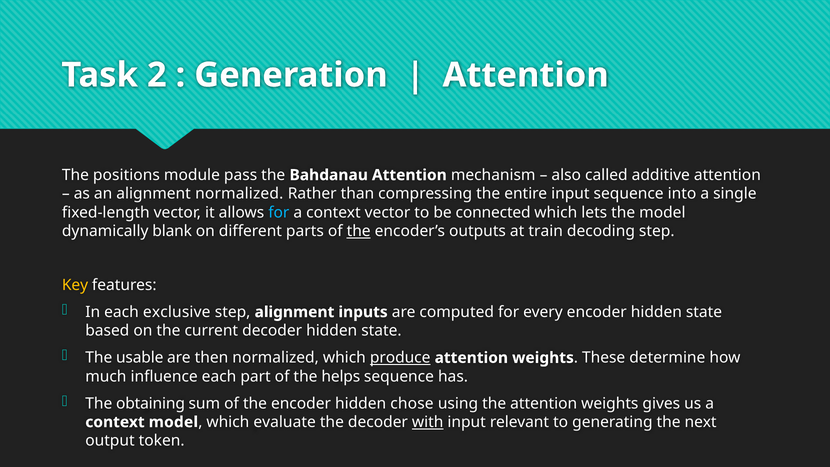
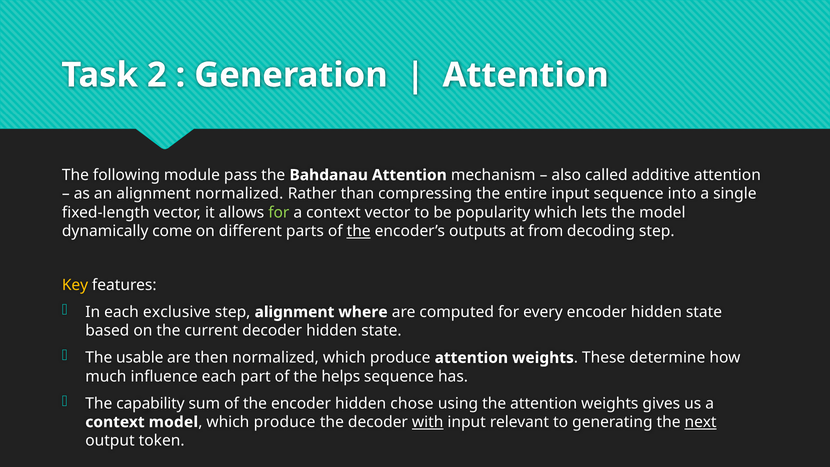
positions: positions -> following
for at (279, 212) colour: light blue -> light green
connected: connected -> popularity
blank: blank -> come
train: train -> from
inputs: inputs -> where
produce at (400, 358) underline: present -> none
obtaining: obtaining -> capability
evaluate at (285, 422): evaluate -> produce
next underline: none -> present
